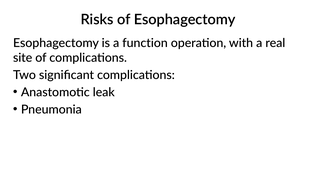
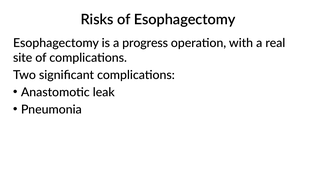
function: function -> progress
